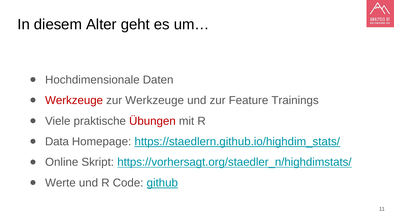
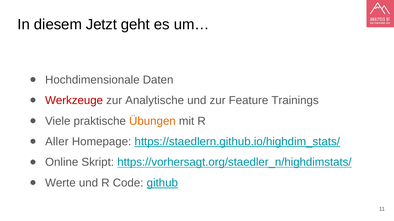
Alter: Alter -> Jetzt
zur Werkzeuge: Werkzeuge -> Analytische
Übungen colour: red -> orange
Data: Data -> Aller
